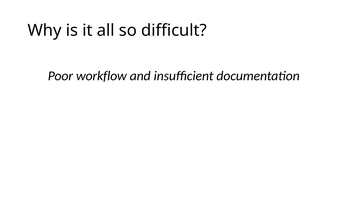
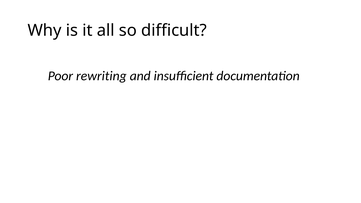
workflow: workflow -> rewriting
